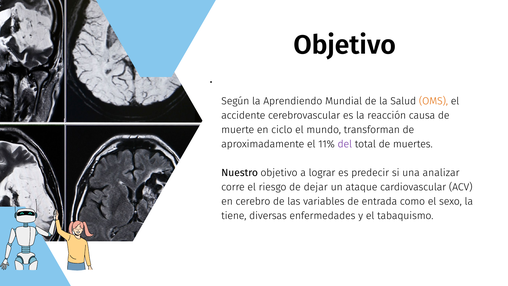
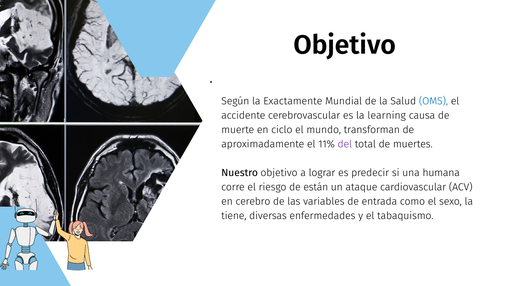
Aprendiendo: Aprendiendo -> Exactamente
OMS colour: orange -> blue
reacción: reacción -> learning
analizar: analizar -> humana
dejar: dejar -> están
